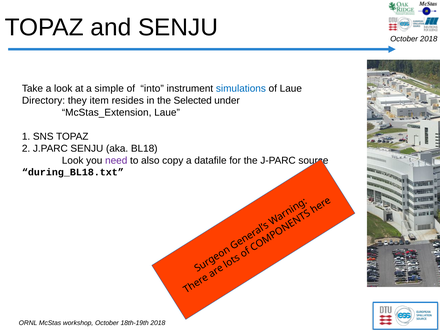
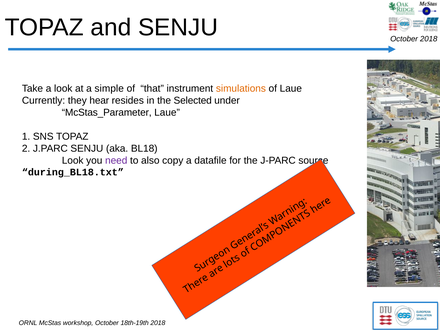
into: into -> that
simulations colour: blue -> orange
Directory: Directory -> Currently
item: item -> hear
McStas_Extension: McStas_Extension -> McStas_Parameter
